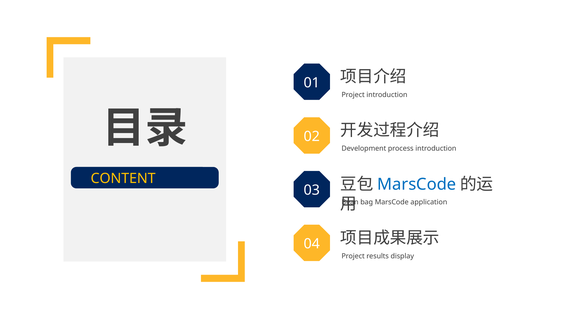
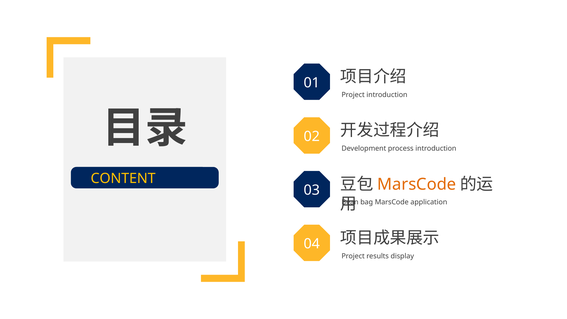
MarsCode at (417, 184) colour: blue -> orange
